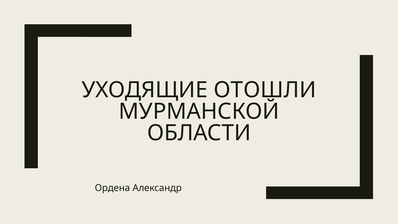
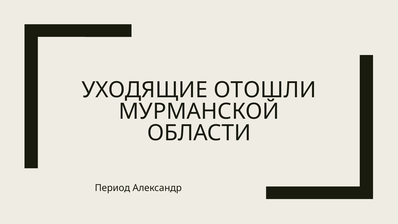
Ордена: Ордена -> Период
